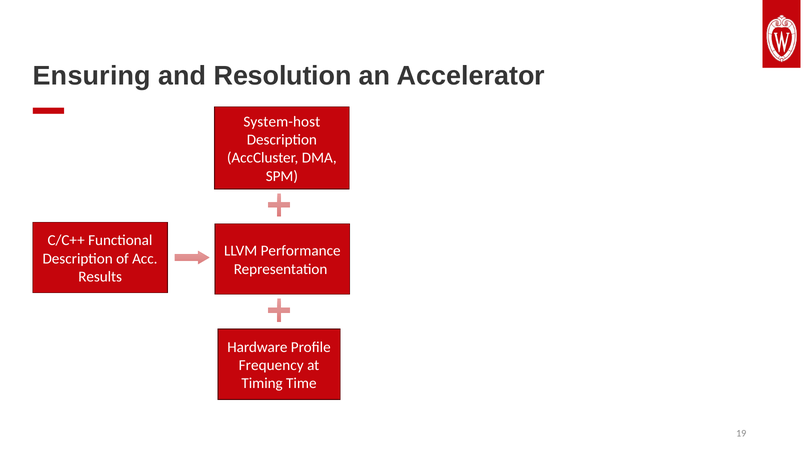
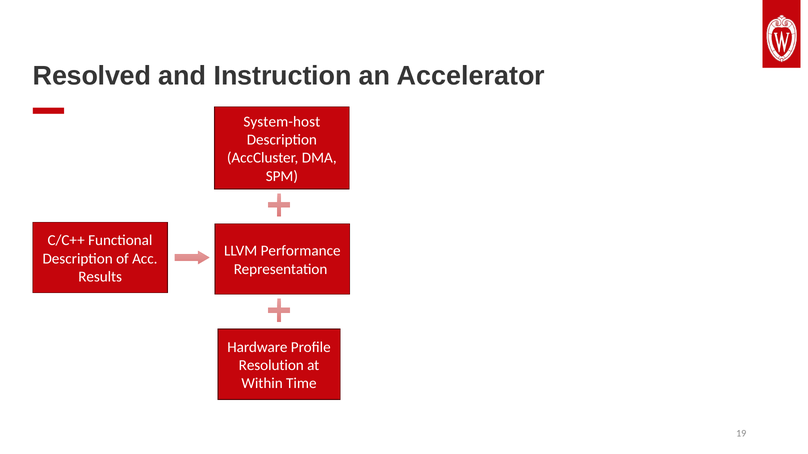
Ensuring: Ensuring -> Resolved
Resolution: Resolution -> Instruction
Frequency: Frequency -> Resolution
Timing: Timing -> Within
